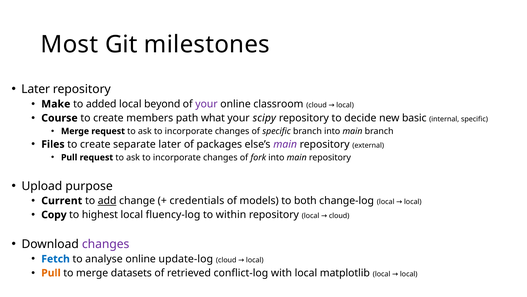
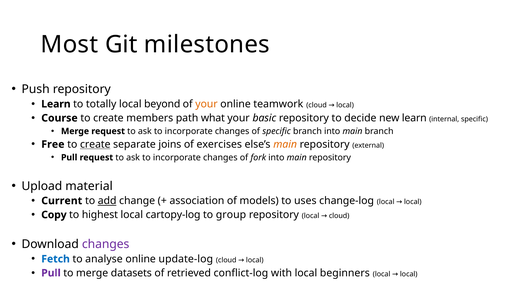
Later at (36, 89): Later -> Push
Make at (56, 104): Make -> Learn
added: added -> totally
your at (206, 104) colour: purple -> orange
classroom: classroom -> teamwork
scipy: scipy -> basic
new basic: basic -> learn
Files: Files -> Free
create at (95, 144) underline: none -> present
separate later: later -> joins
packages: packages -> exercises
main at (285, 144) colour: purple -> orange
purpose: purpose -> material
credentials: credentials -> association
both: both -> uses
fluency-log: fluency-log -> cartopy-log
within: within -> group
Pull at (51, 273) colour: orange -> purple
matplotlib: matplotlib -> beginners
